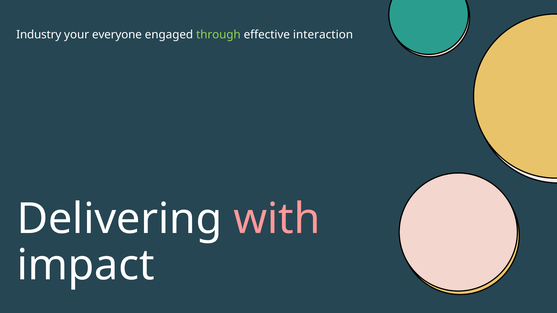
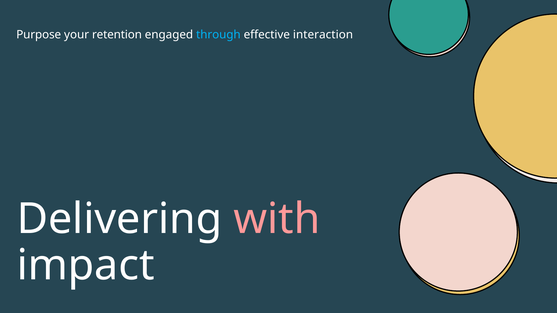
Industry: Industry -> Purpose
everyone: everyone -> retention
through colour: light green -> light blue
